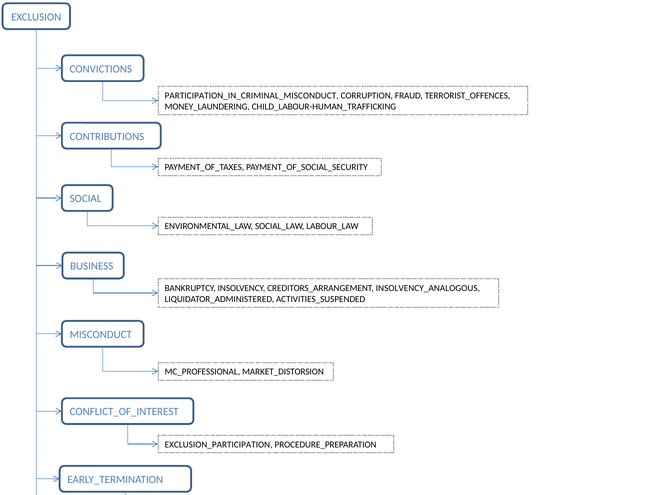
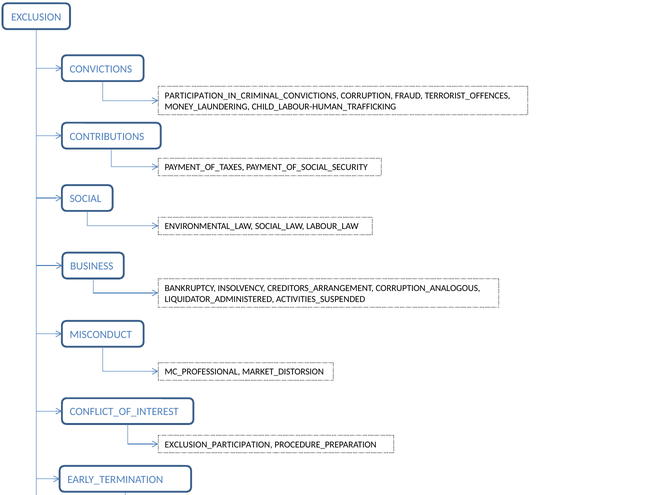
PARTICIPATION_IN_CRIMINAL_MISCONDUCT: PARTICIPATION_IN_CRIMINAL_MISCONDUCT -> PARTICIPATION_IN_CRIMINAL_CONVICTIONS
INSOLVENCY_ANALOGOUS: INSOLVENCY_ANALOGOUS -> CORRUPTION_ANALOGOUS
